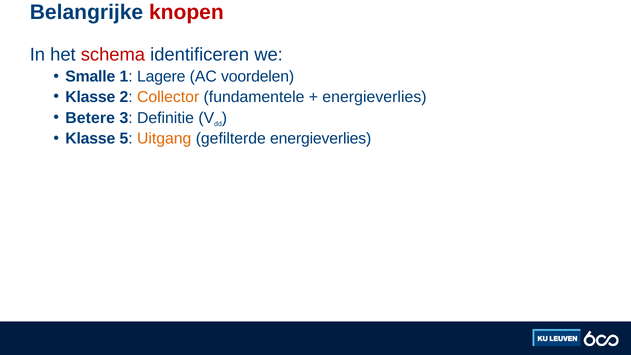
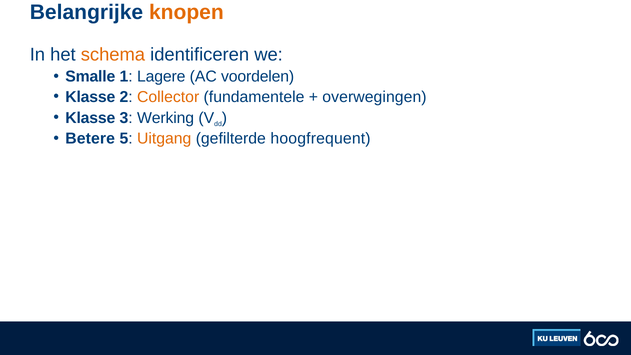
knopen colour: red -> orange
schema colour: red -> orange
energieverlies at (375, 97): energieverlies -> overwegingen
Betere at (90, 118): Betere -> Klasse
Definitie: Definitie -> Werking
Klasse at (90, 139): Klasse -> Betere
gefilterde energieverlies: energieverlies -> hoogfrequent
